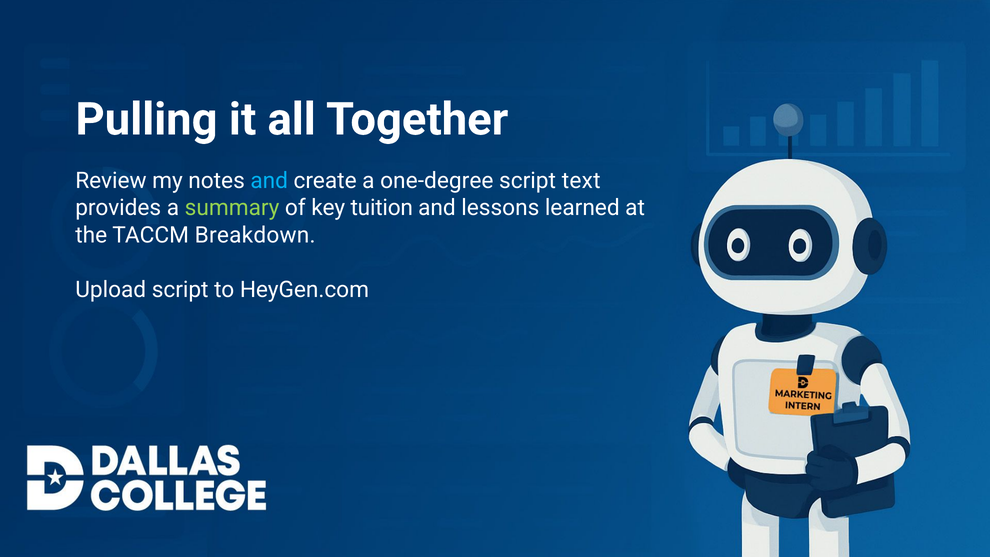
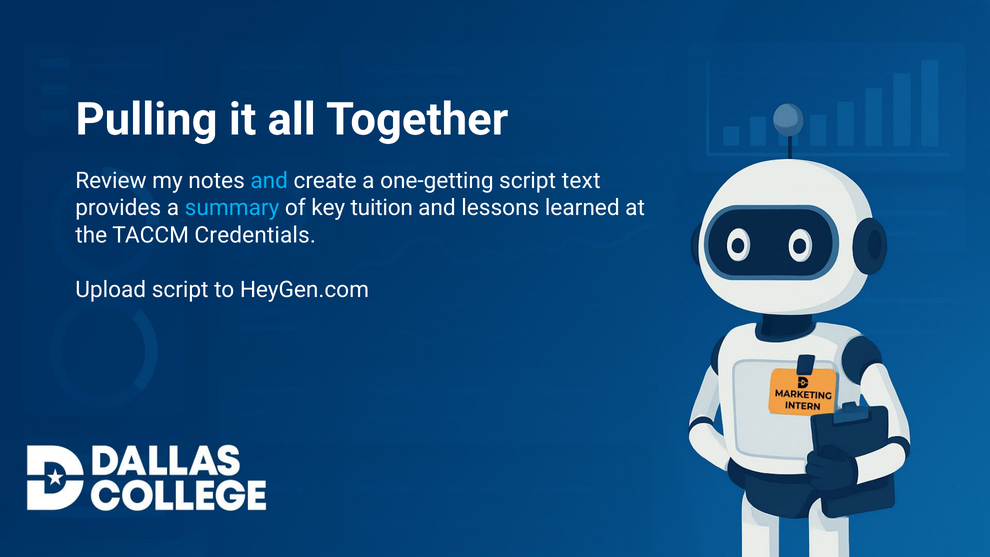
one-degree: one-degree -> one-getting
summary colour: light green -> light blue
Breakdown: Breakdown -> Credentials
